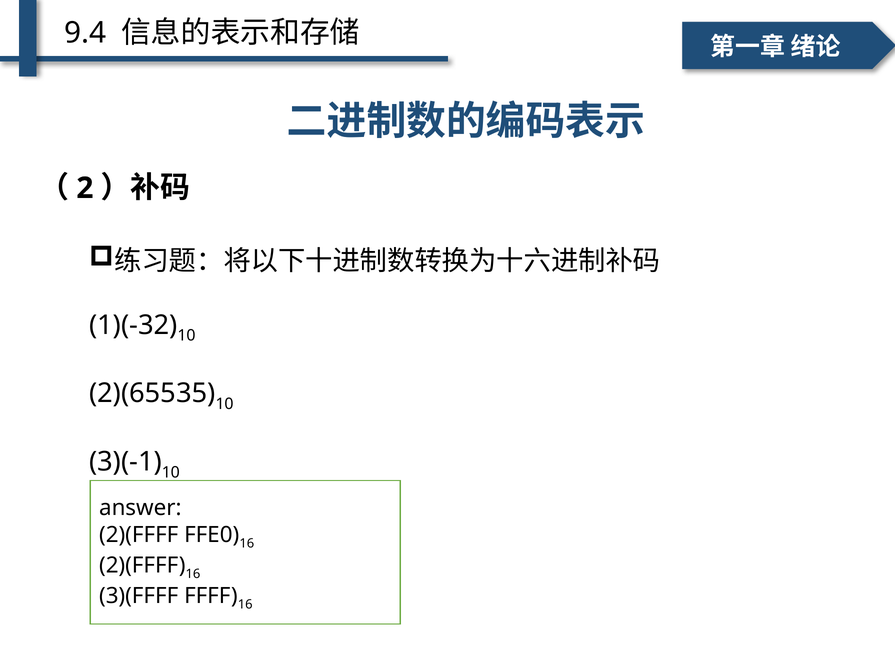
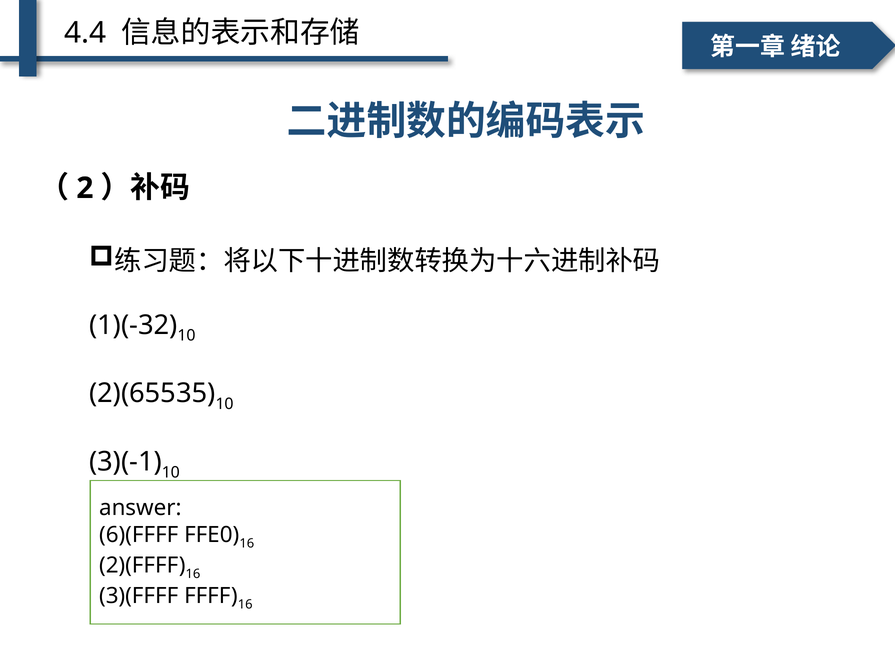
9.4: 9.4 -> 4.4
2)(FFFF at (139, 535): 2)(FFFF -> 6)(FFFF
